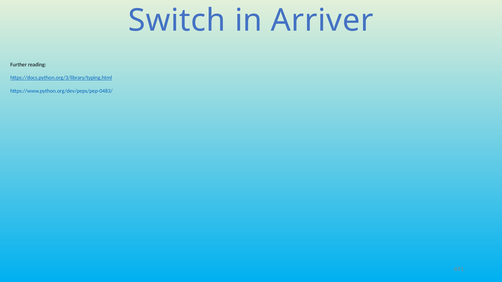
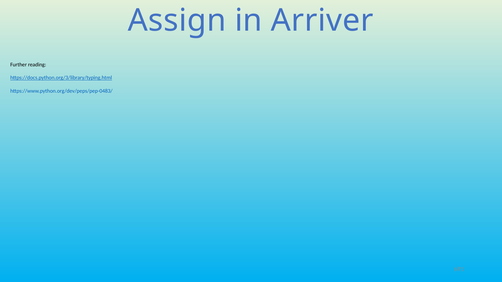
Switch: Switch -> Assign
